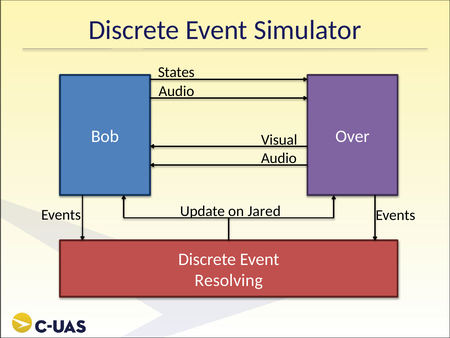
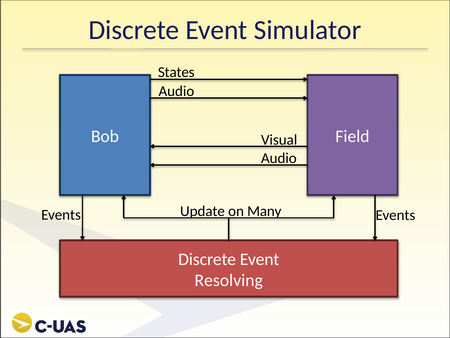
Over: Over -> Field
Jared: Jared -> Many
